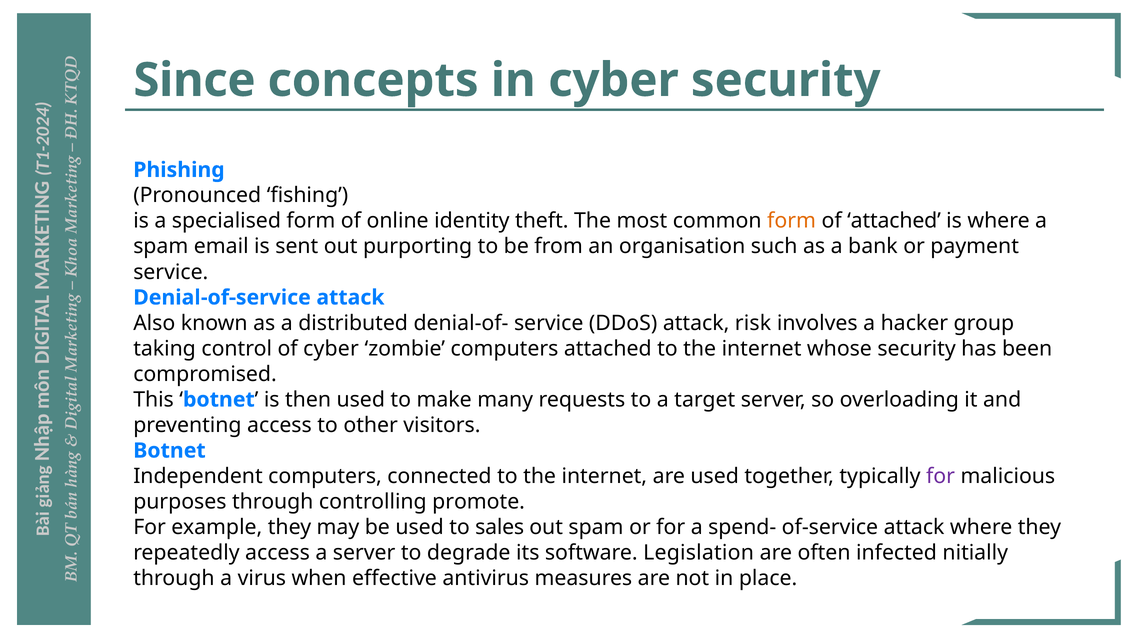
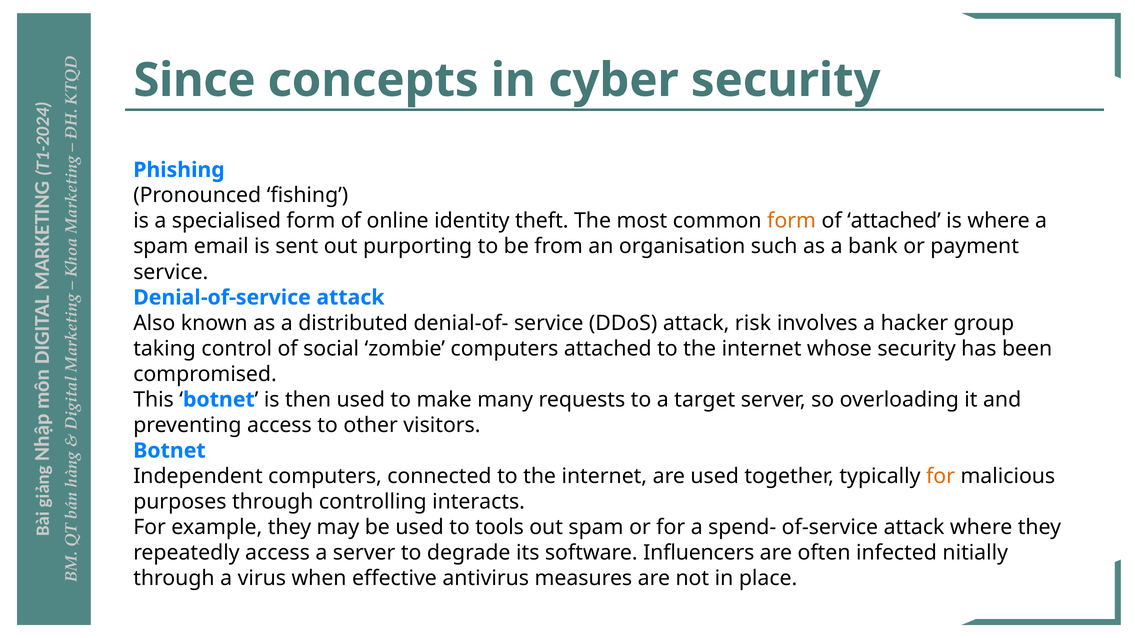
of cyber: cyber -> social
for at (941, 476) colour: purple -> orange
promote: promote -> interacts
sales: sales -> tools
Legislation: Legislation -> Influencers
